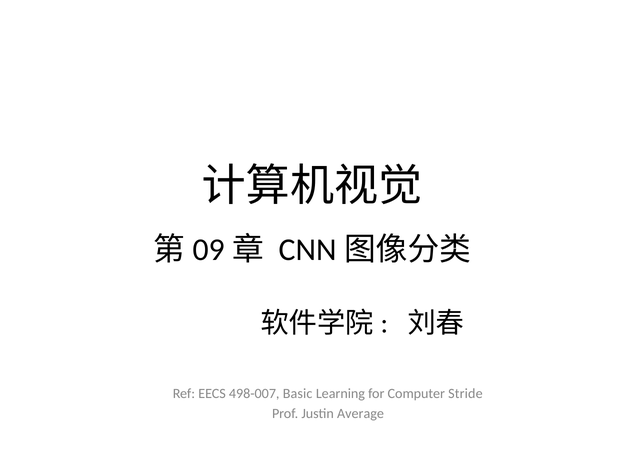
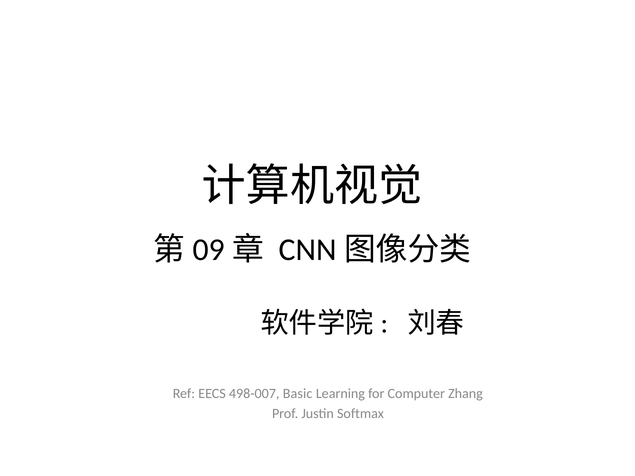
Stride: Stride -> Zhang
Average: Average -> Softmax
